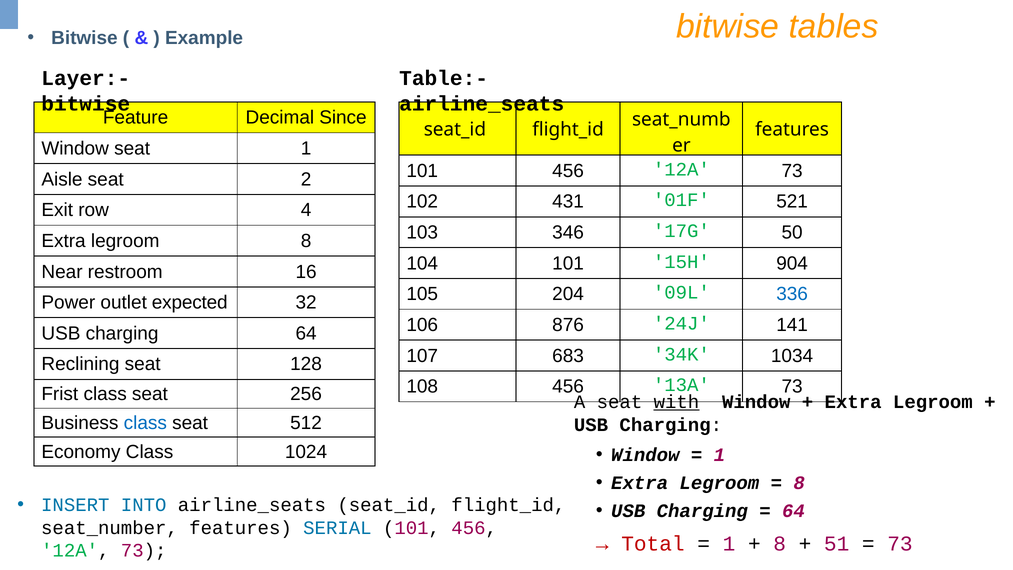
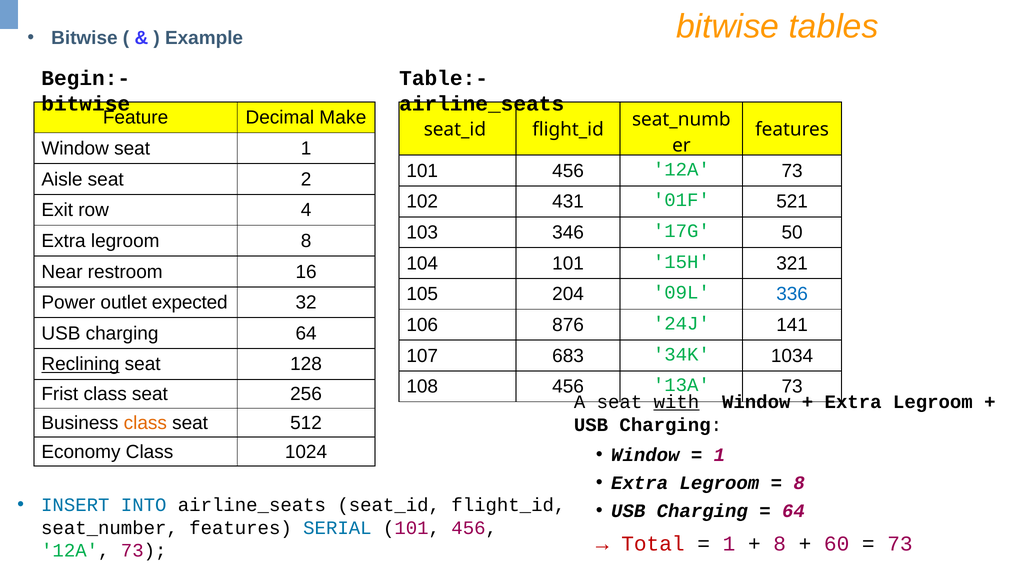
Layer:-: Layer:- -> Begin:-
Since: Since -> Make
904: 904 -> 321
Reclining underline: none -> present
class at (145, 423) colour: blue -> orange
51: 51 -> 60
